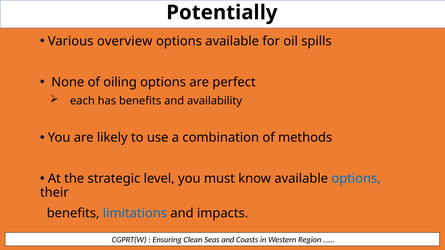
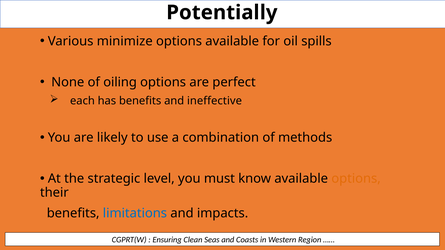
overview: overview -> minimize
availability: availability -> ineffective
options at (356, 179) colour: blue -> orange
